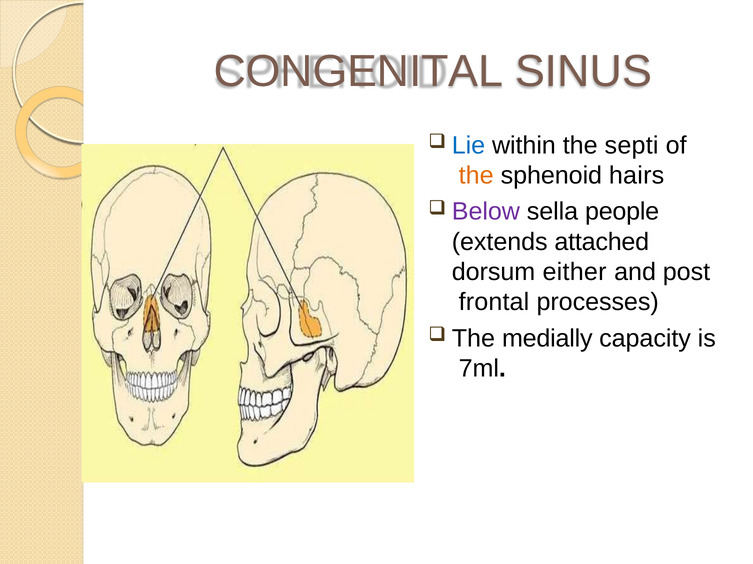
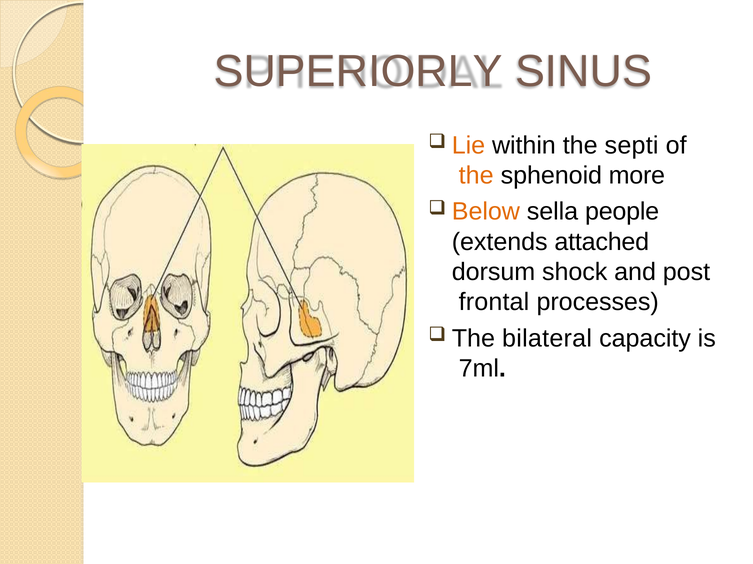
CONGENITAL: CONGENITAL -> SUPERIORLY
Lie colour: blue -> orange
hairs: hairs -> more
Below colour: purple -> orange
either: either -> shock
medially: medially -> bilateral
